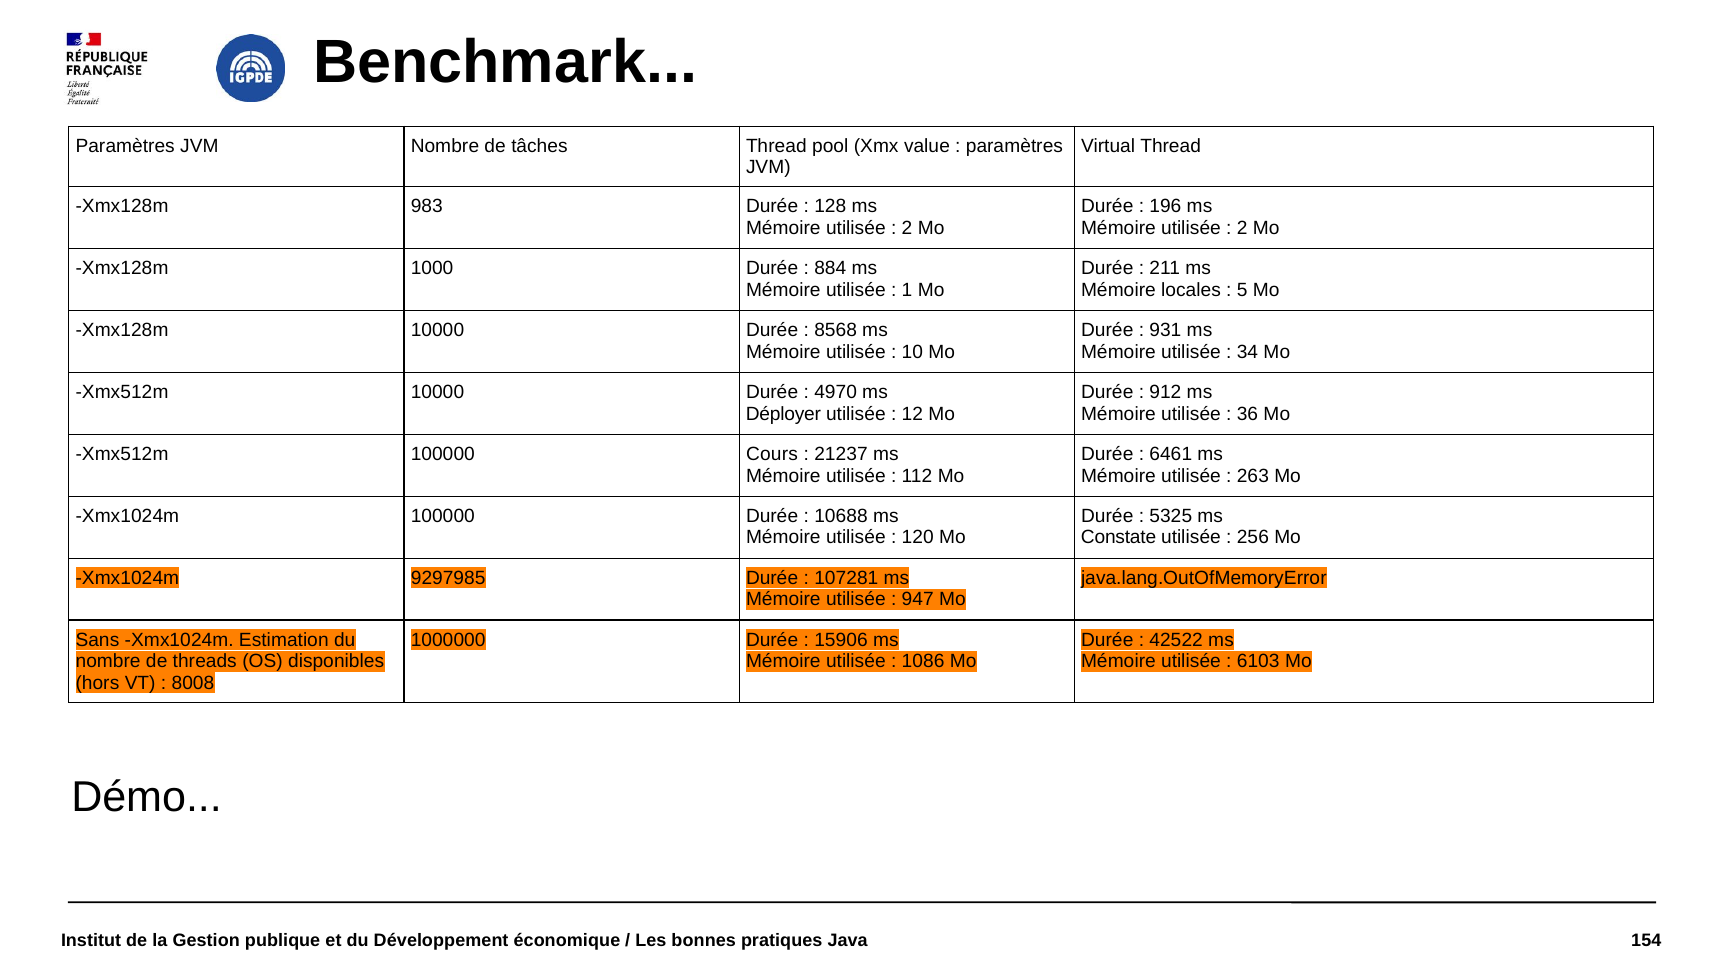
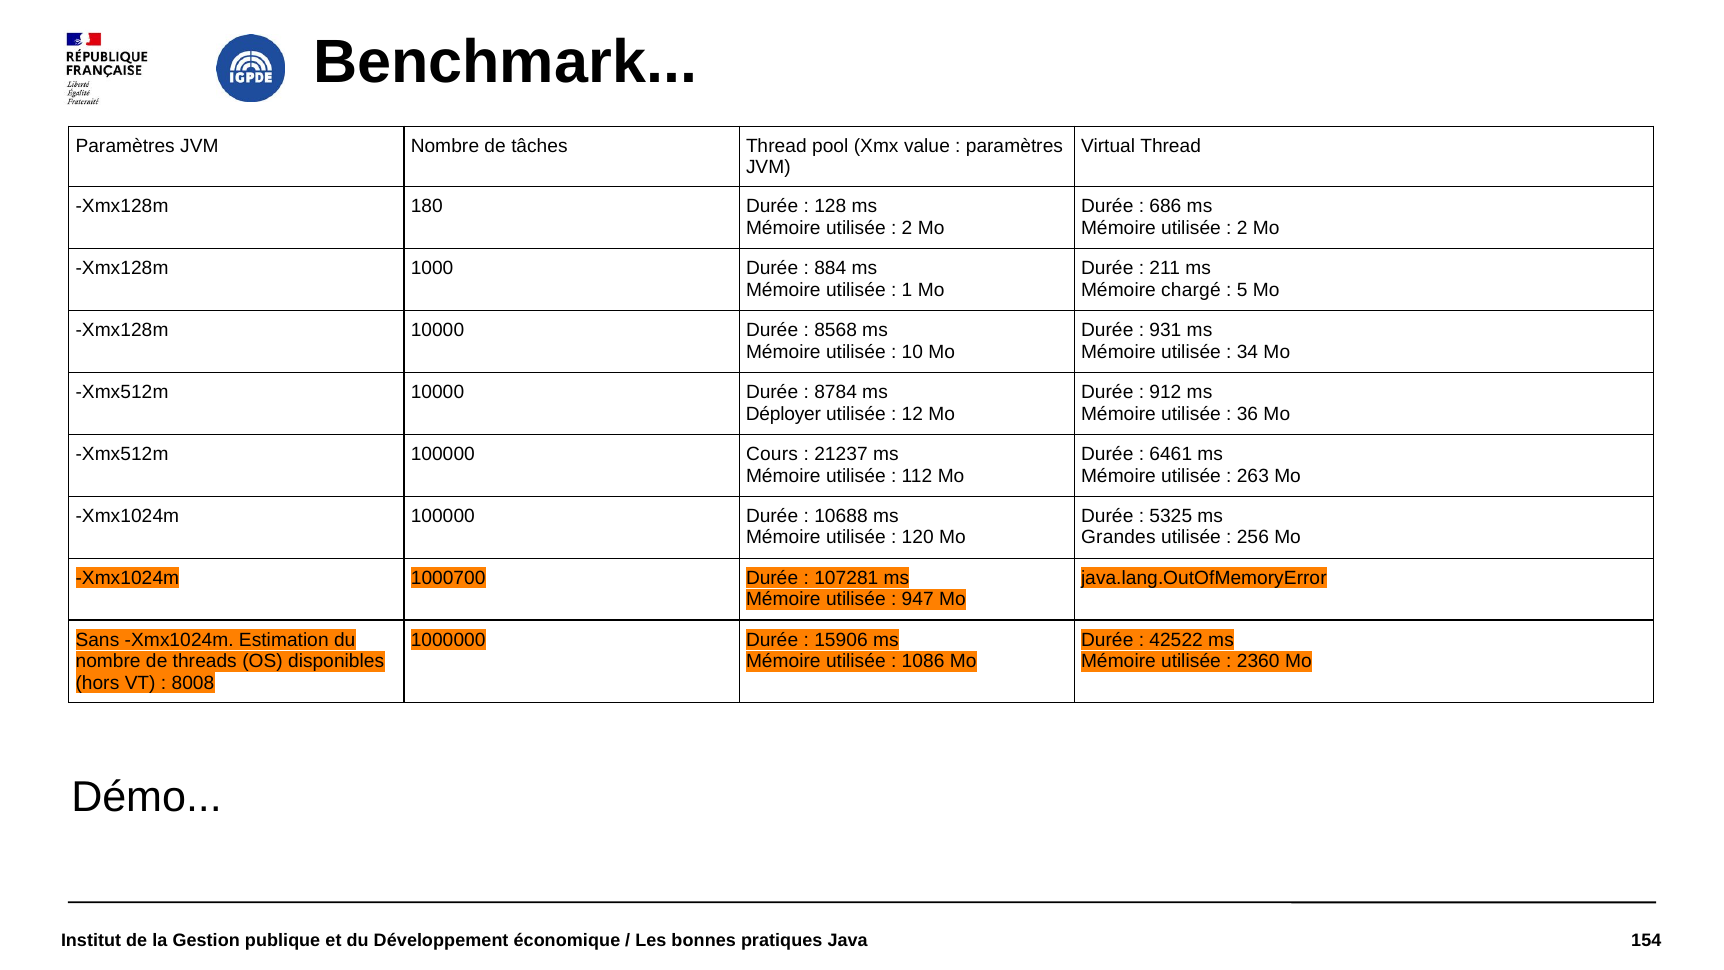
983: 983 -> 180
196: 196 -> 686
locales: locales -> chargé
4970: 4970 -> 8784
Constate: Constate -> Grandes
9297985: 9297985 -> 1000700
6103: 6103 -> 2360
